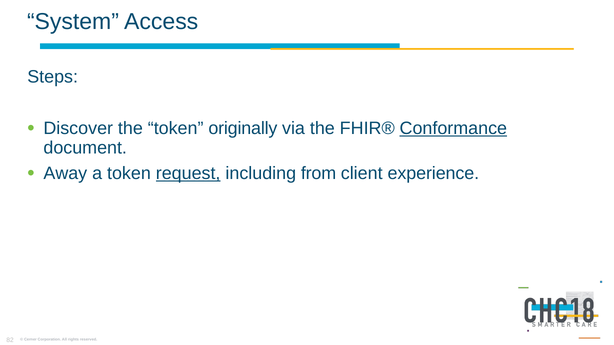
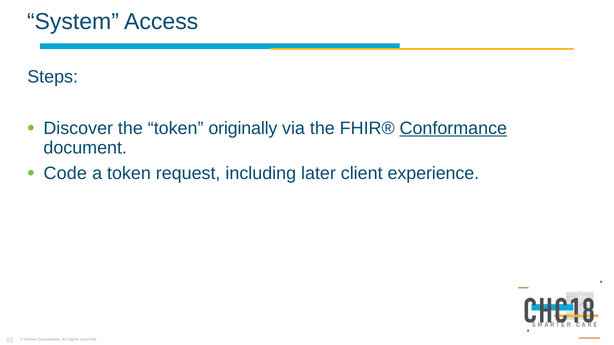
Away: Away -> Code
request underline: present -> none
from: from -> later
